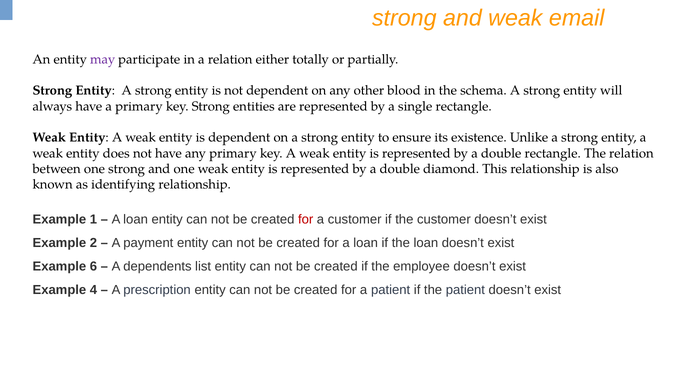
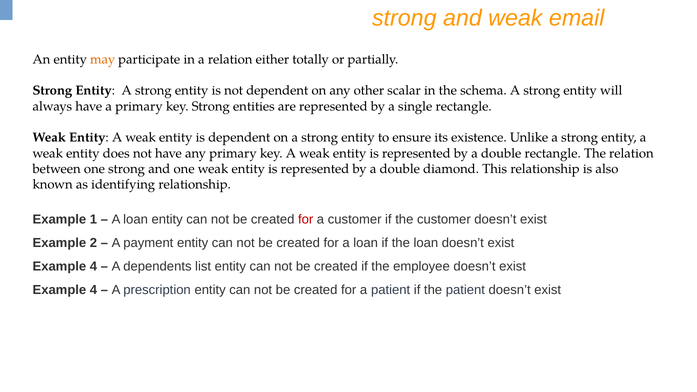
may colour: purple -> orange
blood: blood -> scalar
6 at (93, 266): 6 -> 4
